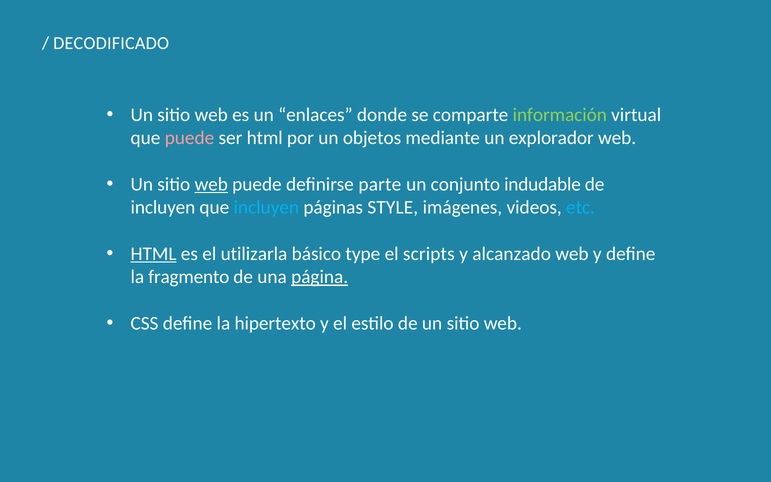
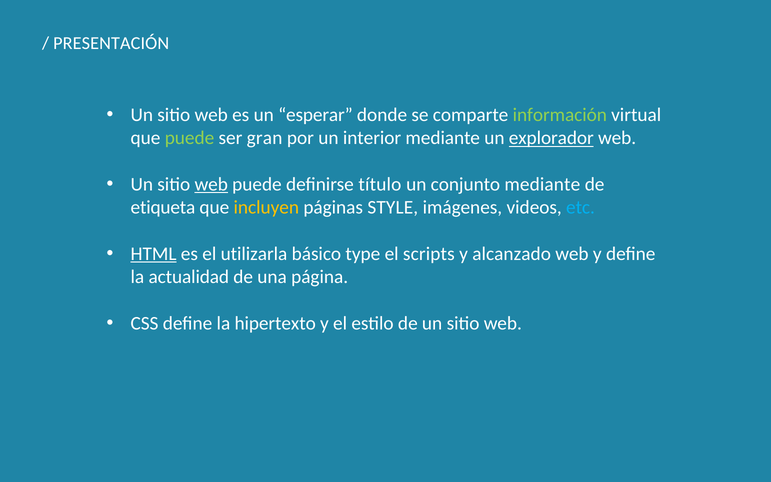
DECODIFICADO: DECODIFICADO -> PRESENTACIÓN
enlaces: enlaces -> esperar
puede at (190, 138) colour: pink -> light green
ser html: html -> gran
objetos: objetos -> interior
explorador underline: none -> present
parte: parte -> título
conjunto indudable: indudable -> mediante
incluyen at (163, 207): incluyen -> etiqueta
incluyen at (266, 207) colour: light blue -> yellow
fragmento: fragmento -> actualidad
página underline: present -> none
